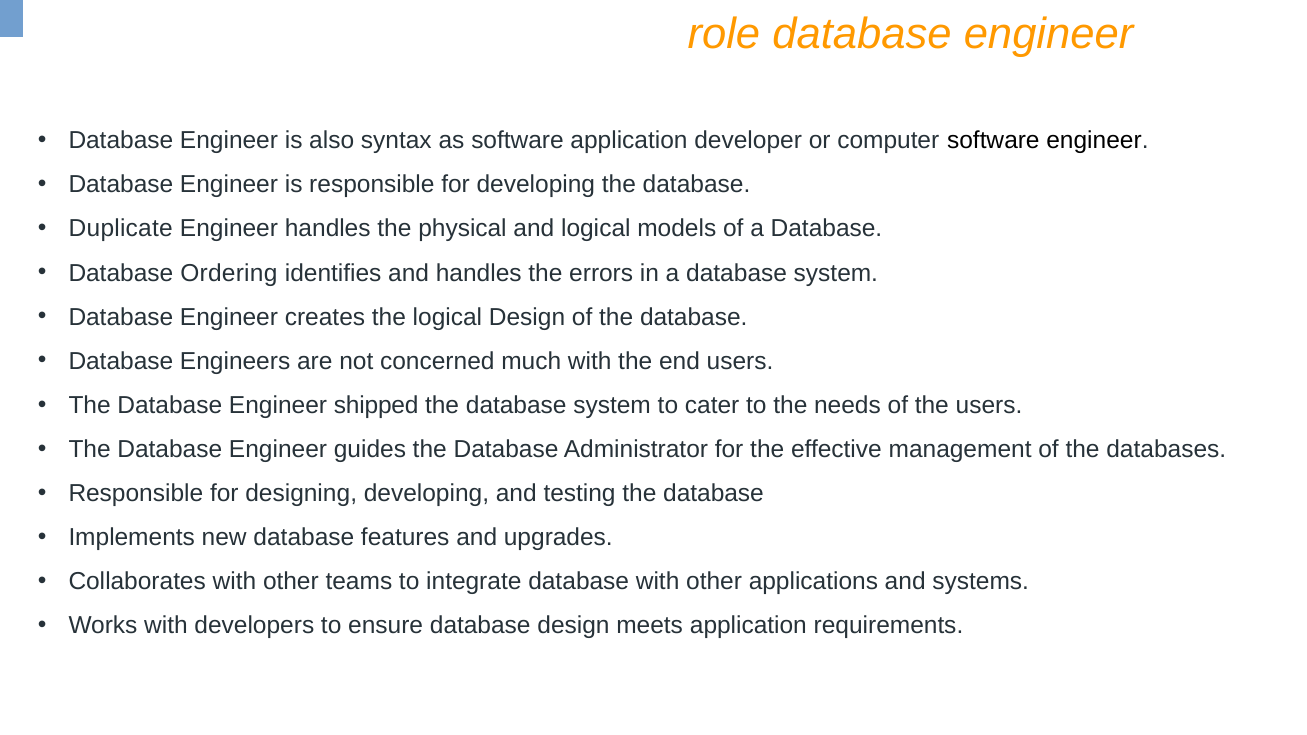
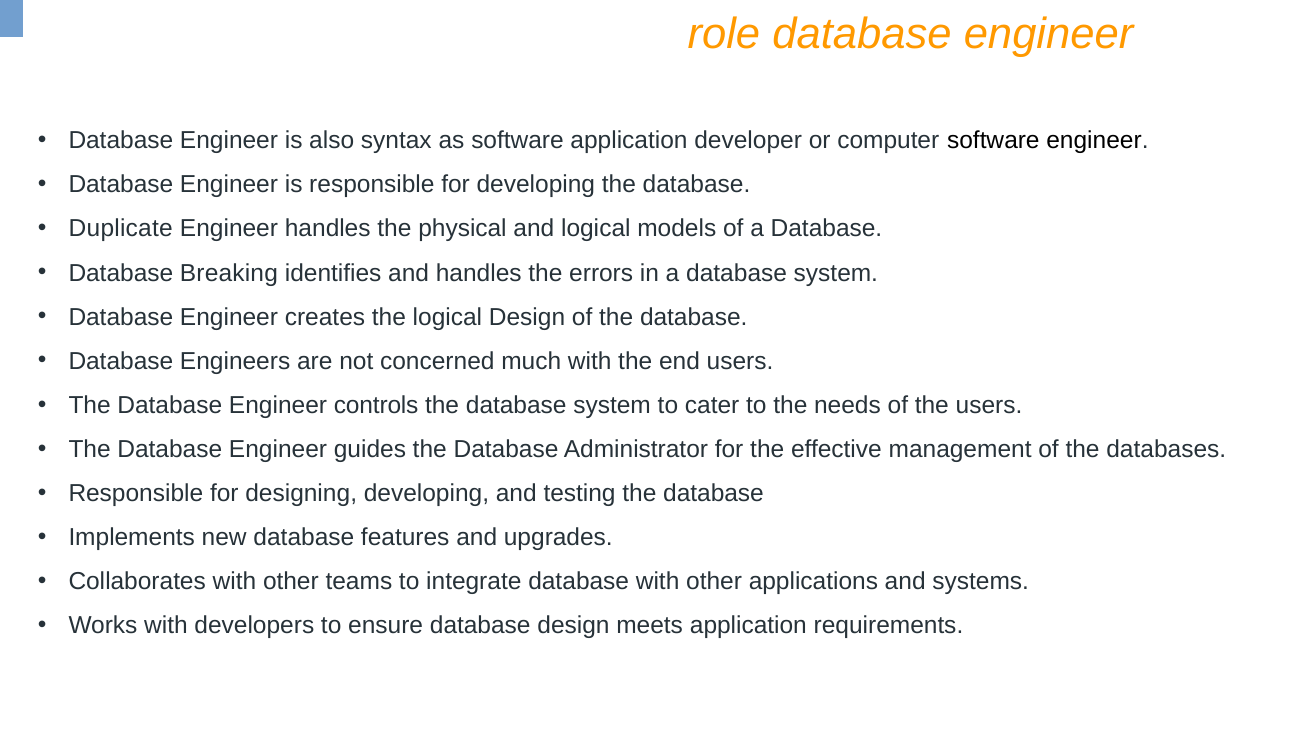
Ordering: Ordering -> Breaking
shipped: shipped -> controls
